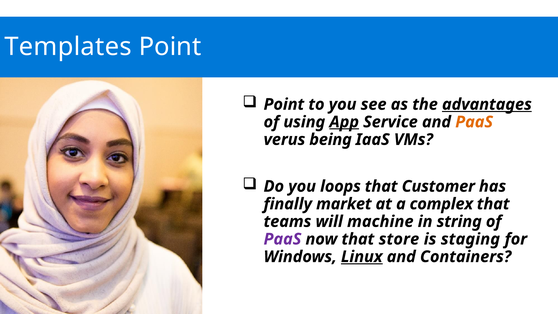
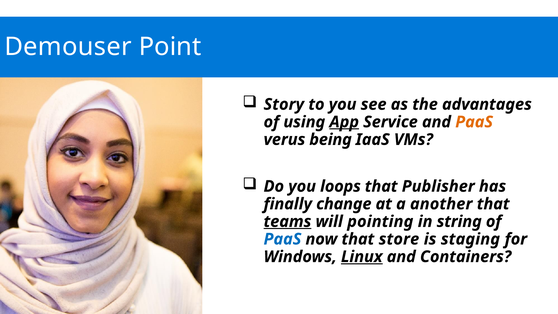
Templates: Templates -> Demouser
Point at (284, 104): Point -> Story
advantages underline: present -> none
Customer: Customer -> Publisher
market: market -> change
complex: complex -> another
teams underline: none -> present
machine: machine -> pointing
PaaS at (282, 239) colour: purple -> blue
